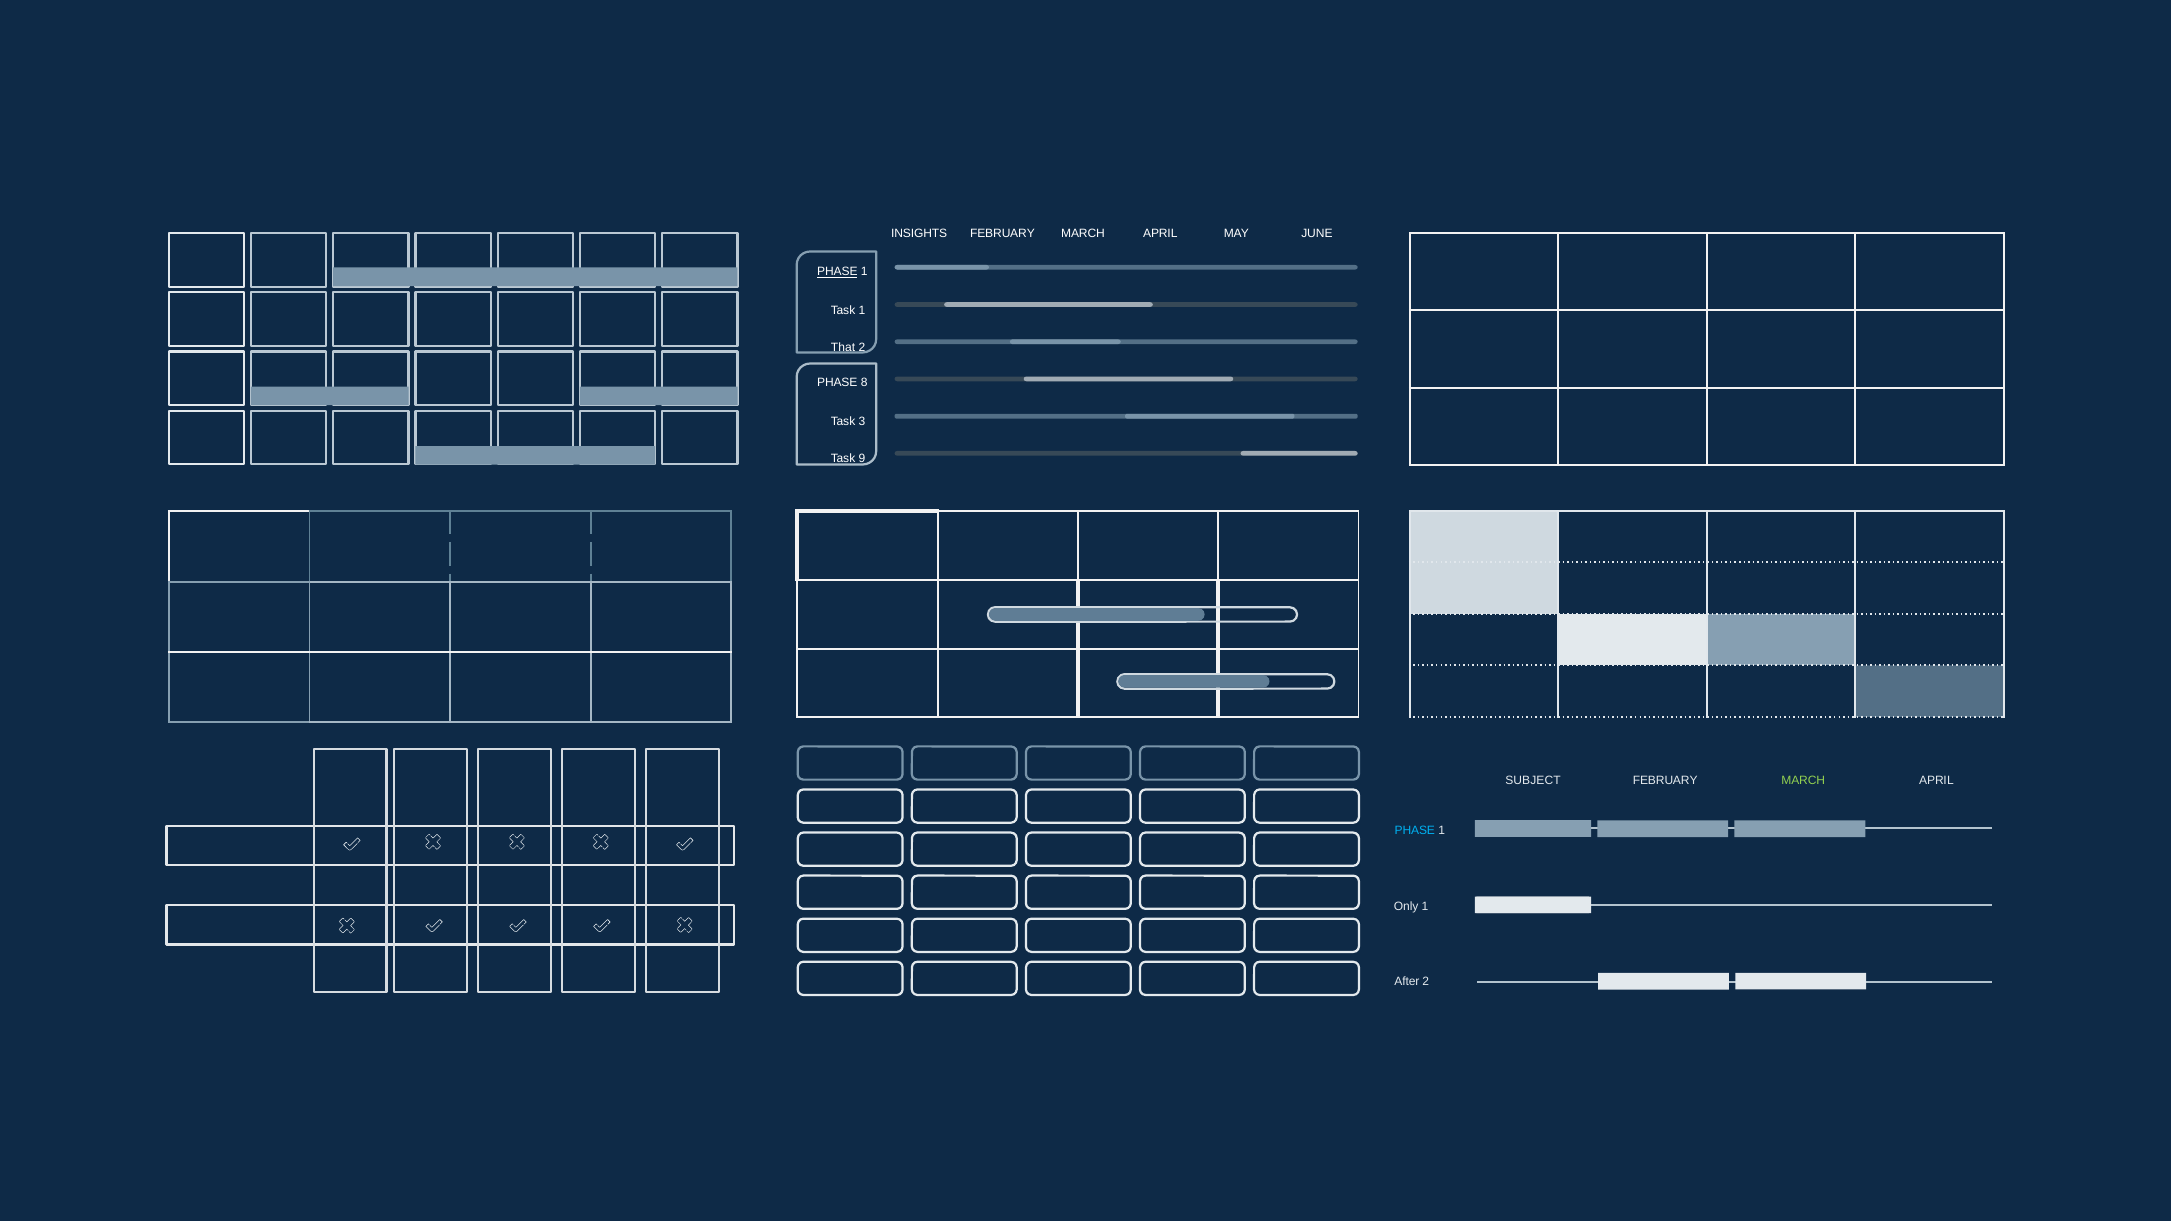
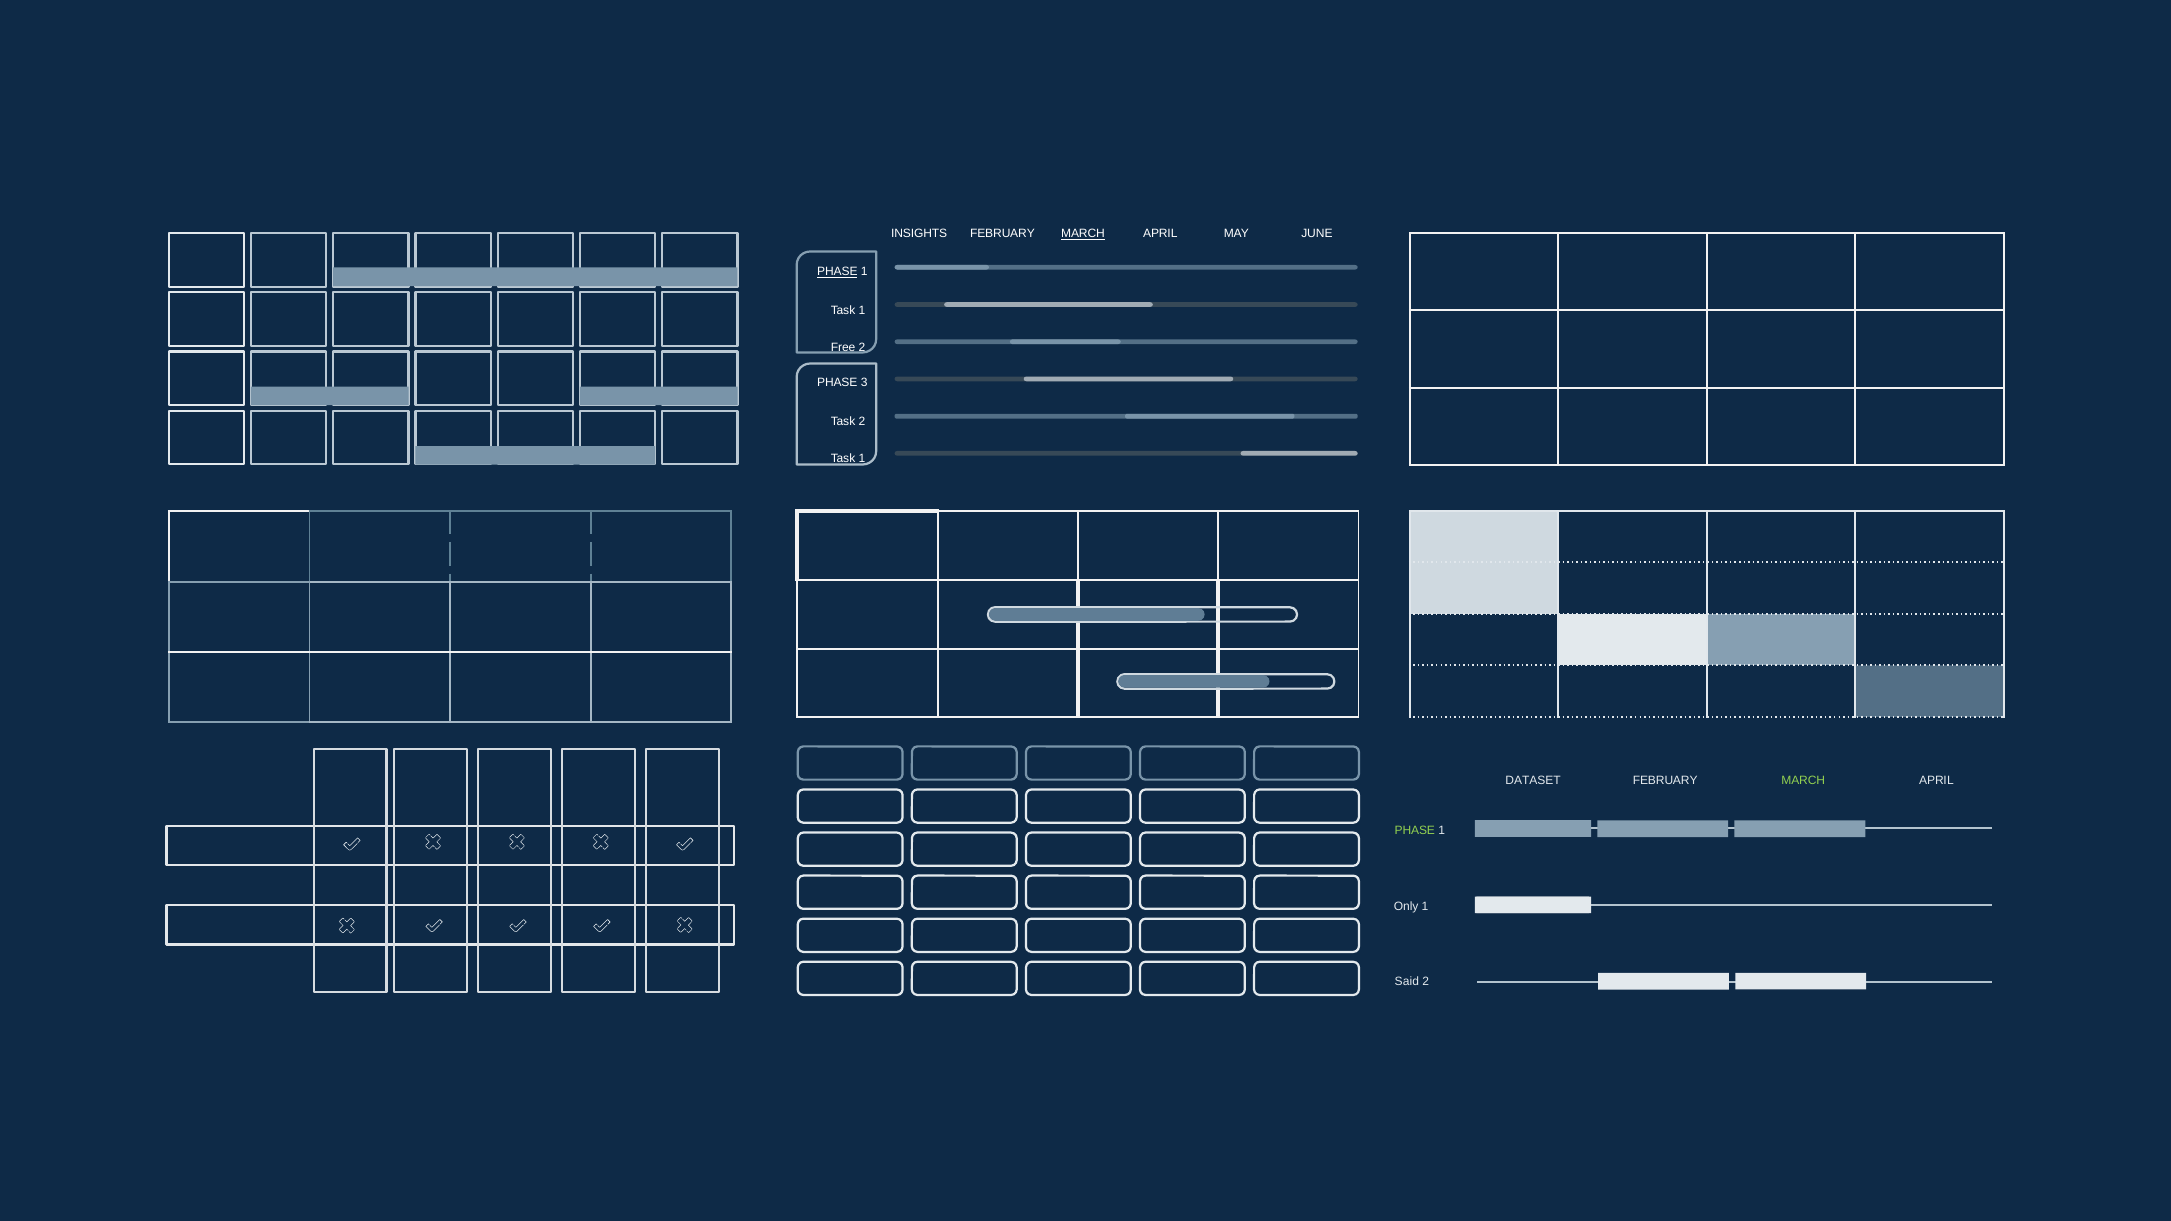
MARCH at (1083, 234) underline: none -> present
That: That -> Free
8: 8 -> 3
Task 3: 3 -> 2
9 at (862, 459): 9 -> 1
SUBJECT: SUBJECT -> DATASET
PHASE at (1415, 831) colour: light blue -> light green
After: After -> Said
